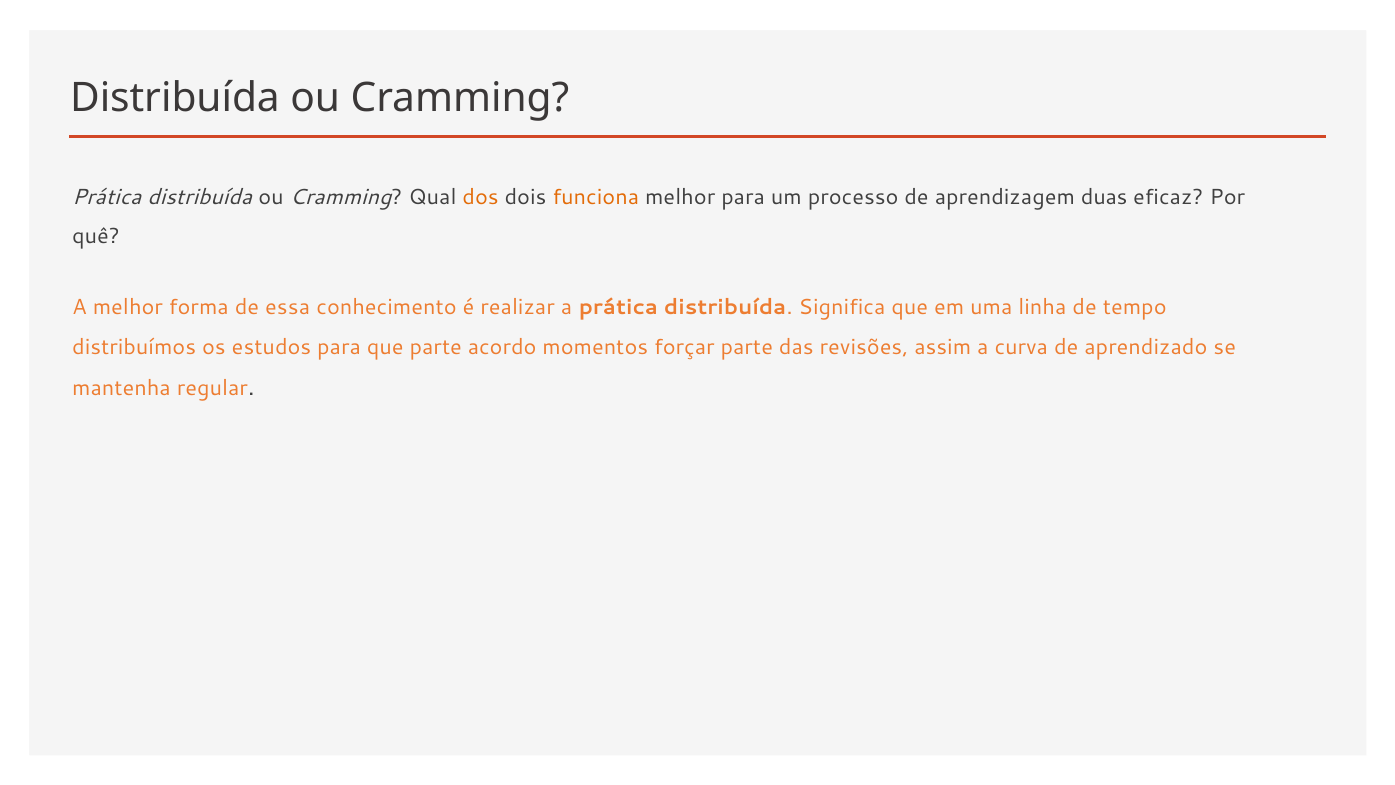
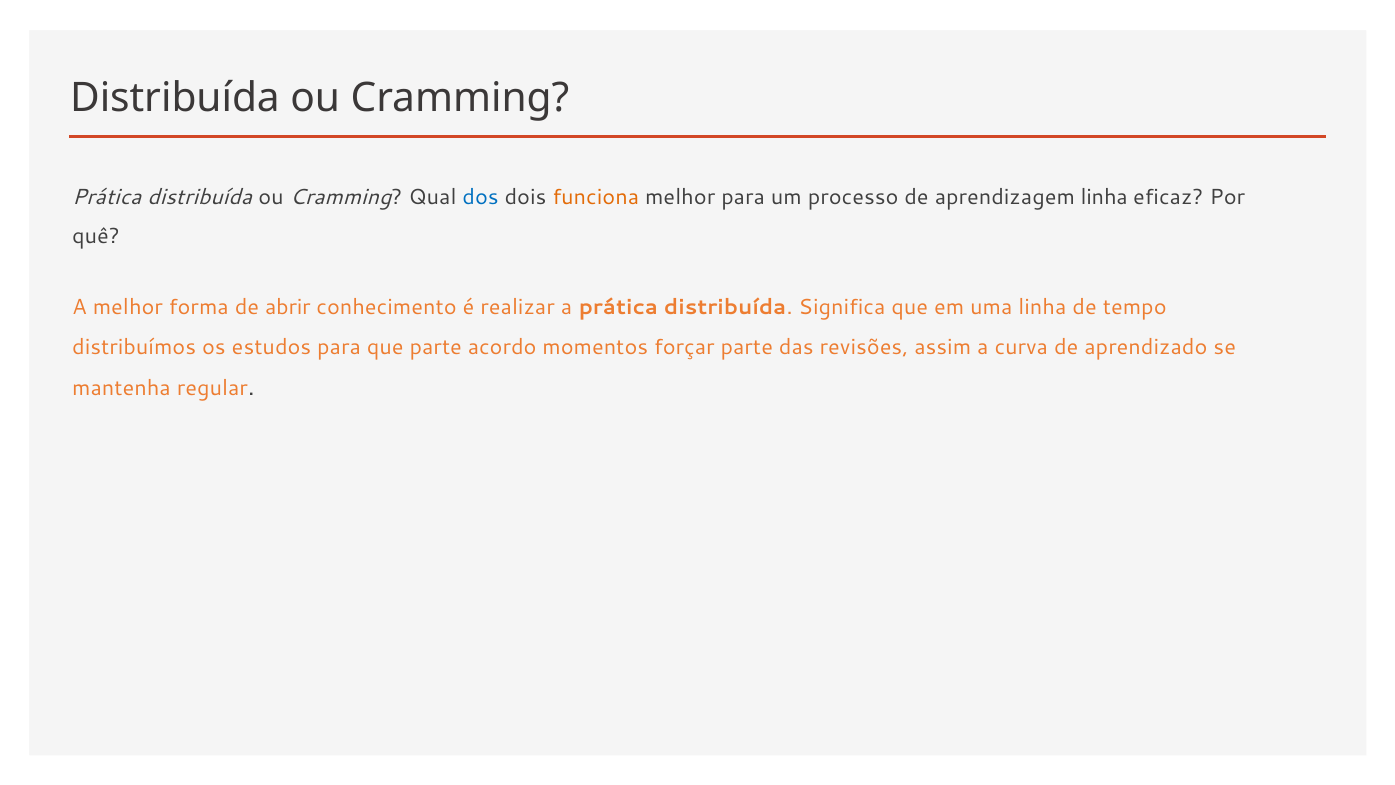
dos colour: orange -> blue
aprendizagem duas: duas -> linha
essa: essa -> abrir
